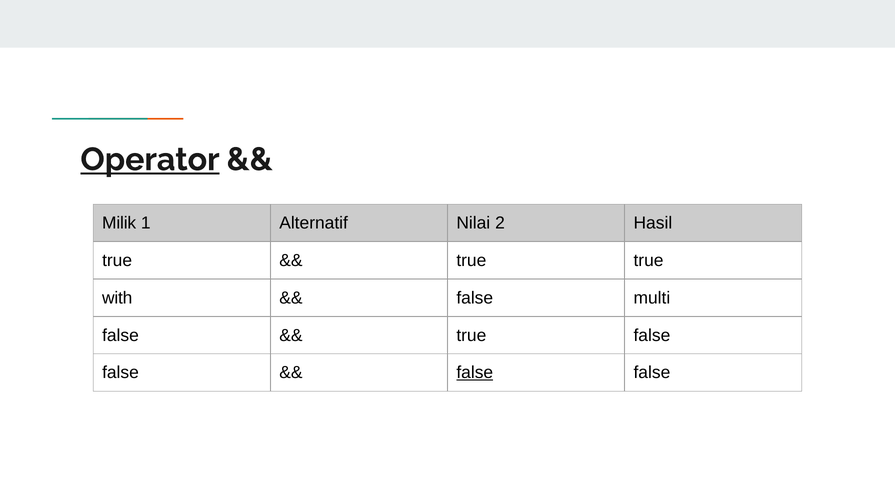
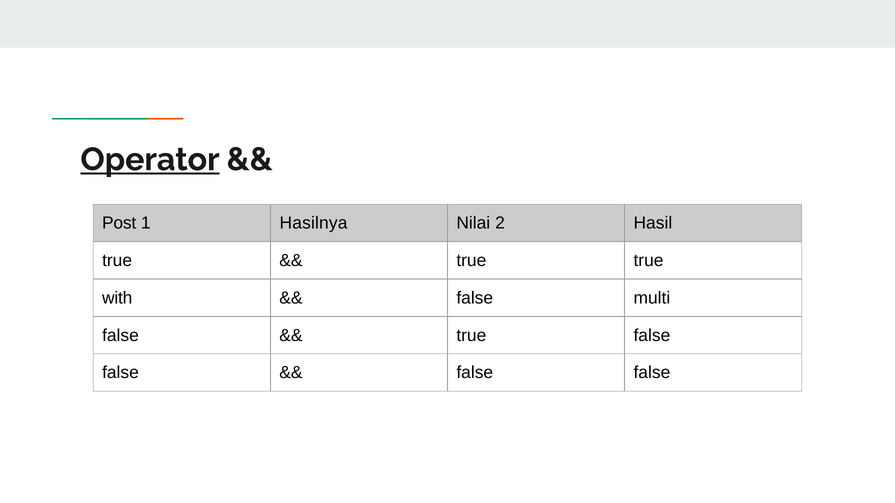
Milik: Milik -> Post
Alternatif: Alternatif -> Hasilnya
false at (475, 373) underline: present -> none
